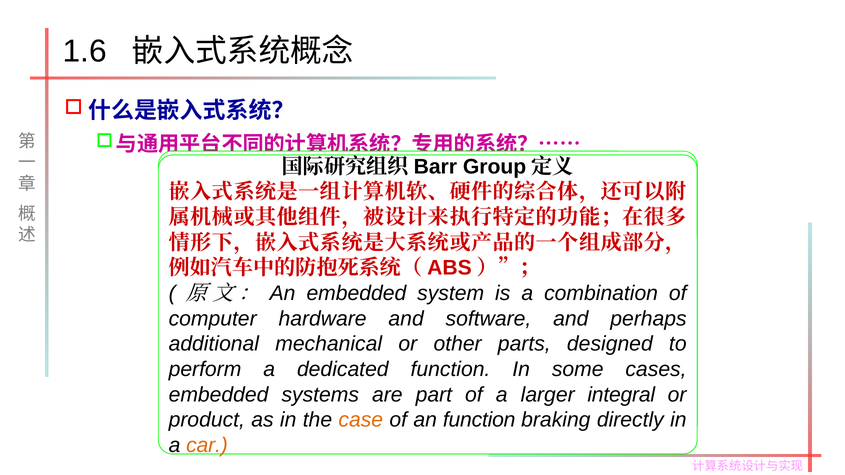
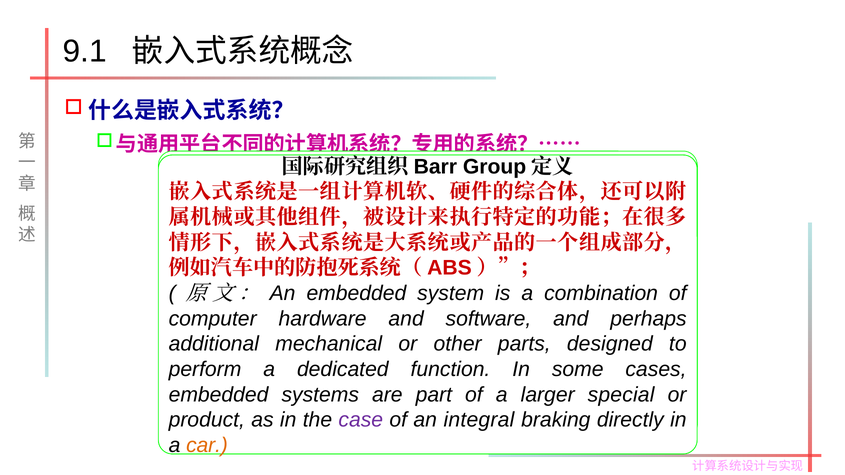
1.6: 1.6 -> 9.1
integral at (621, 395): integral -> special
case colour: orange -> purple
function at (479, 420): function -> integral
